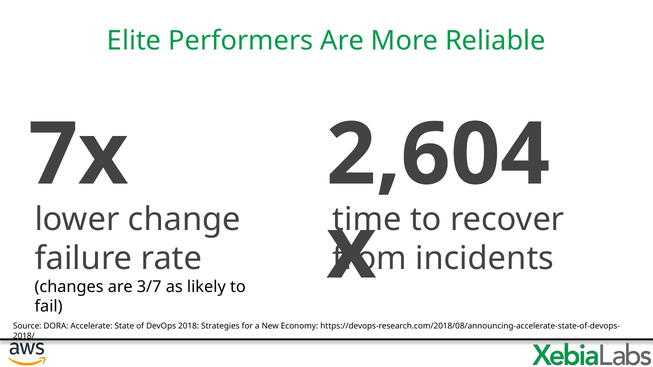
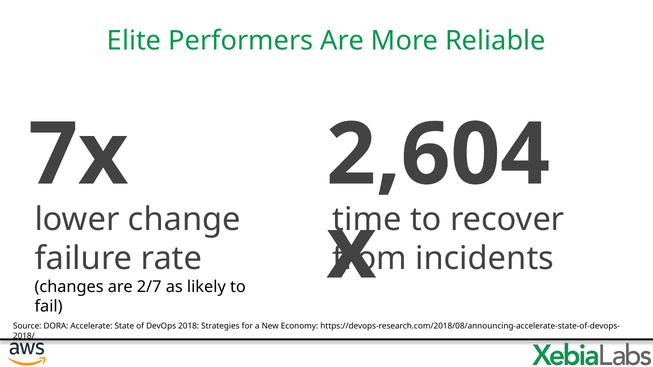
3/7: 3/7 -> 2/7
